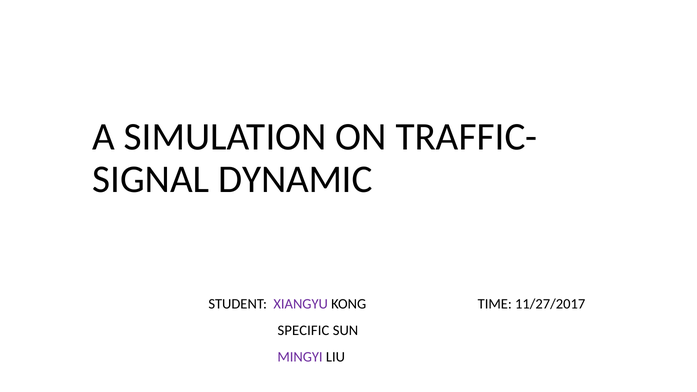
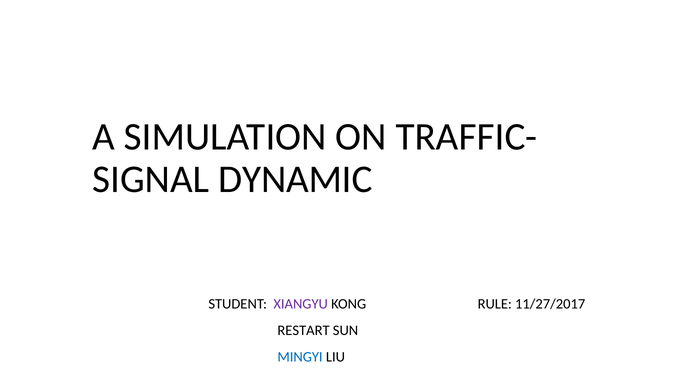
TIME: TIME -> RULE
SPECIFIC: SPECIFIC -> RESTART
MINGYI colour: purple -> blue
